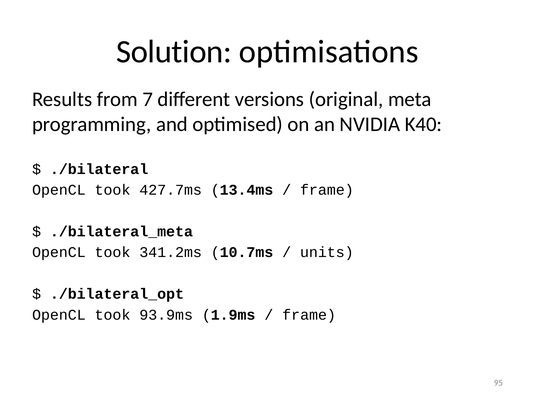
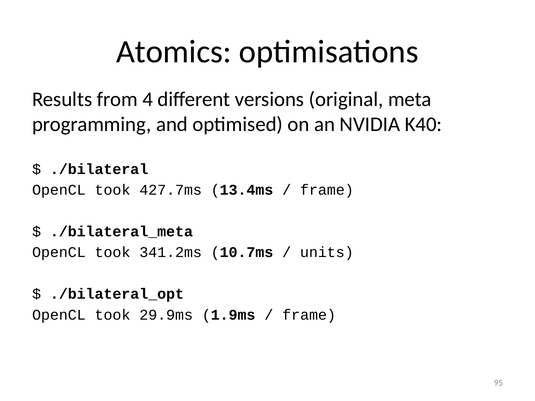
Solution: Solution -> Atomics
7: 7 -> 4
93.9ms: 93.9ms -> 29.9ms
